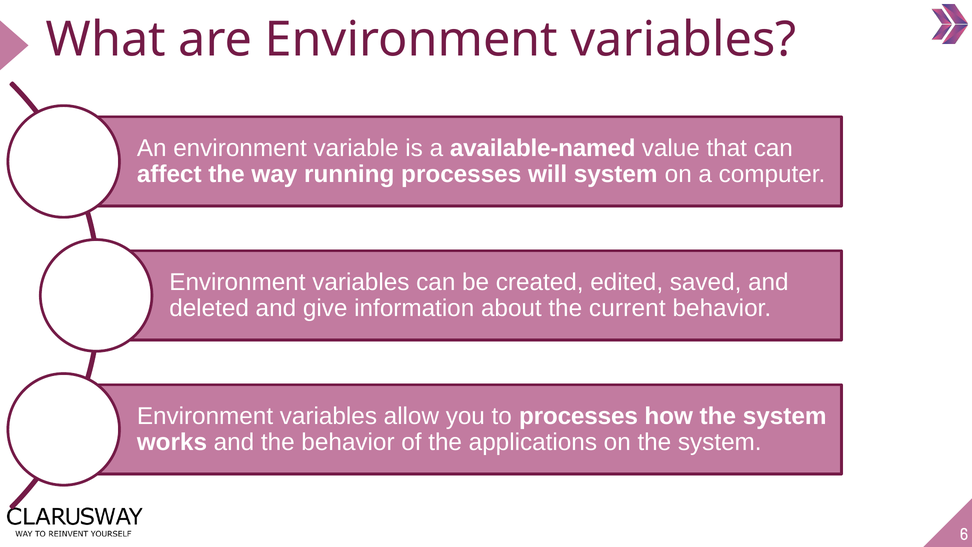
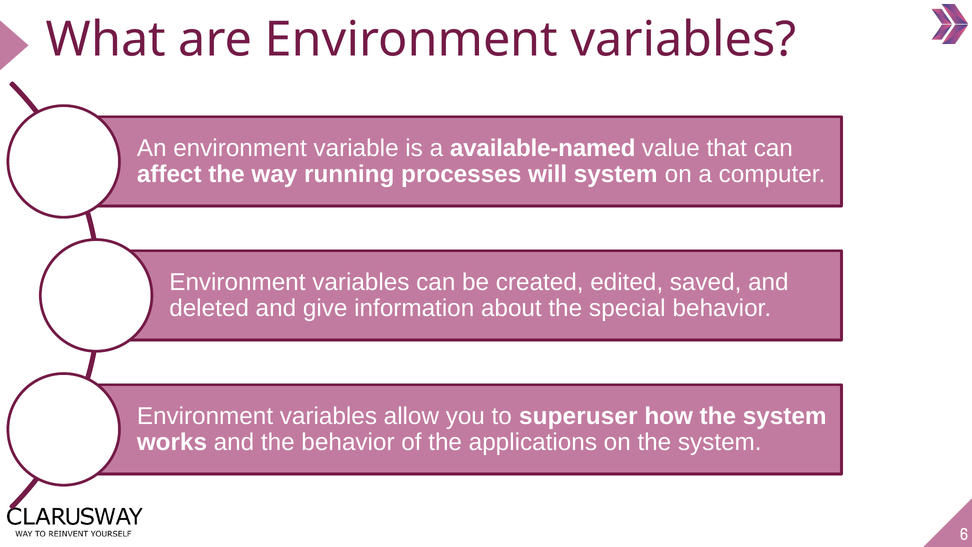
current: current -> special
to processes: processes -> superuser
